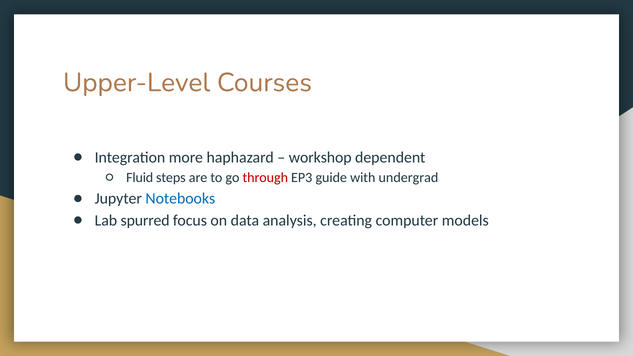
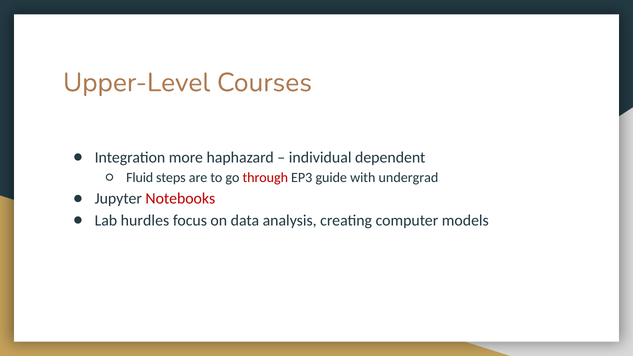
workshop: workshop -> individual
Notebooks colour: blue -> red
spurred: spurred -> hurdles
